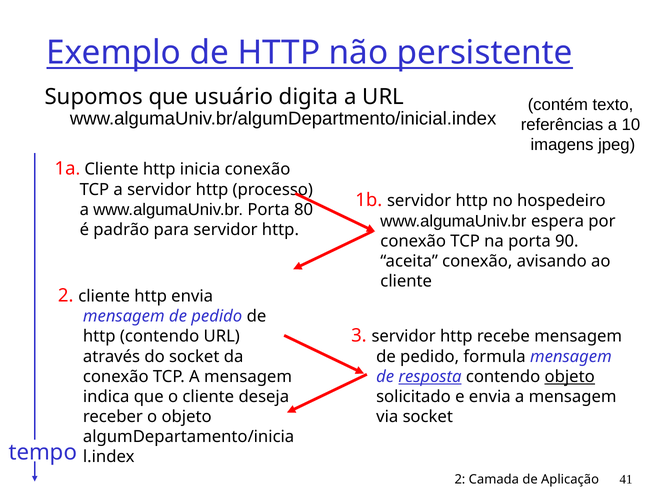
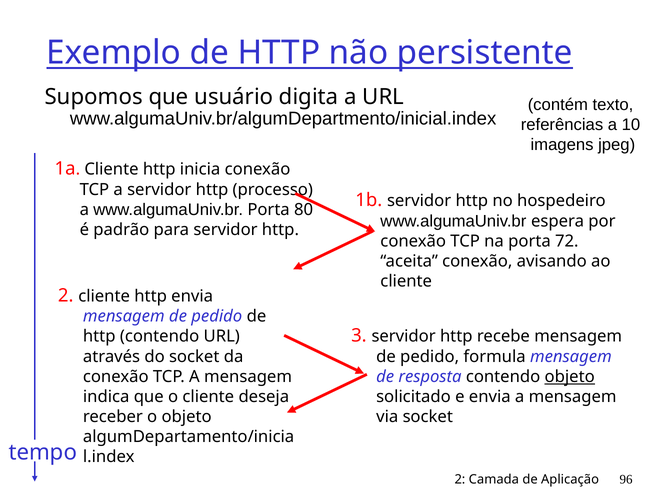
90: 90 -> 72
resposta underline: present -> none
41: 41 -> 96
